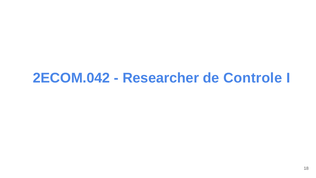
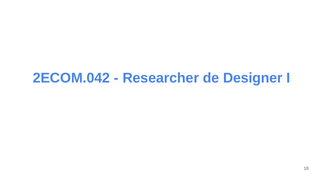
Controle: Controle -> Designer
